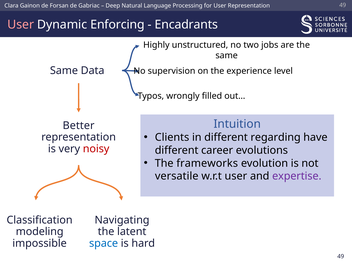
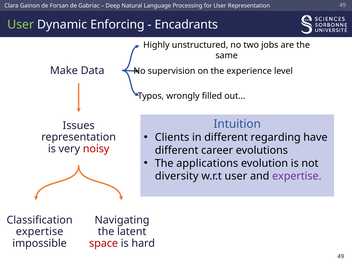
User at (21, 24) colour: pink -> light green
Same at (64, 71): Same -> Make
Better: Better -> Issues
frameworks: frameworks -> applications
versatile: versatile -> diversity
modeling at (40, 232): modeling -> expertise
space colour: blue -> red
